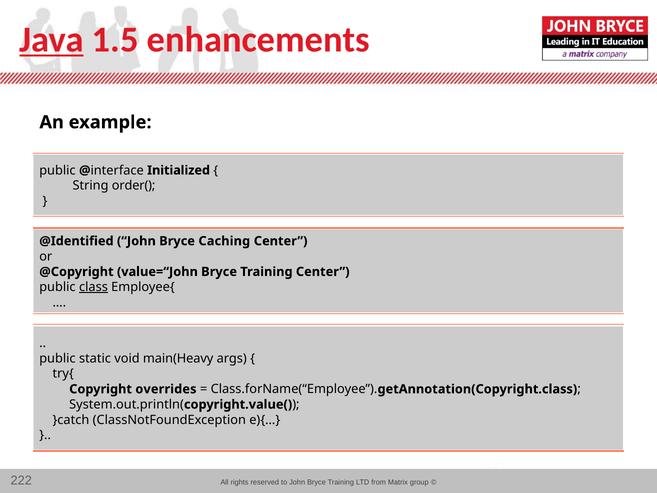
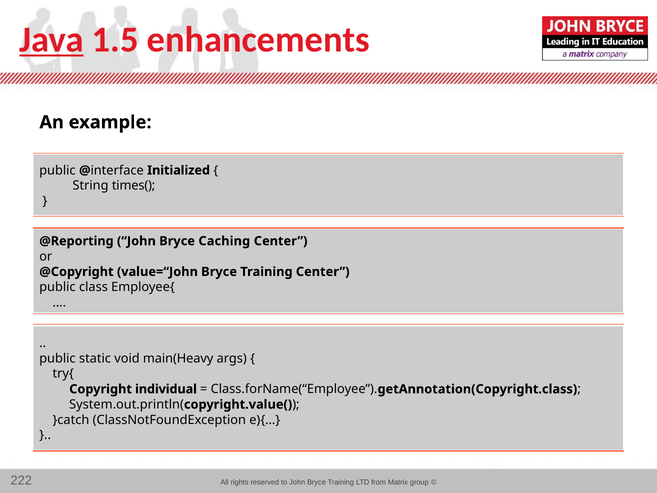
order(: order( -> times(
@Identified: @Identified -> @Reporting
class underline: present -> none
overrides: overrides -> individual
